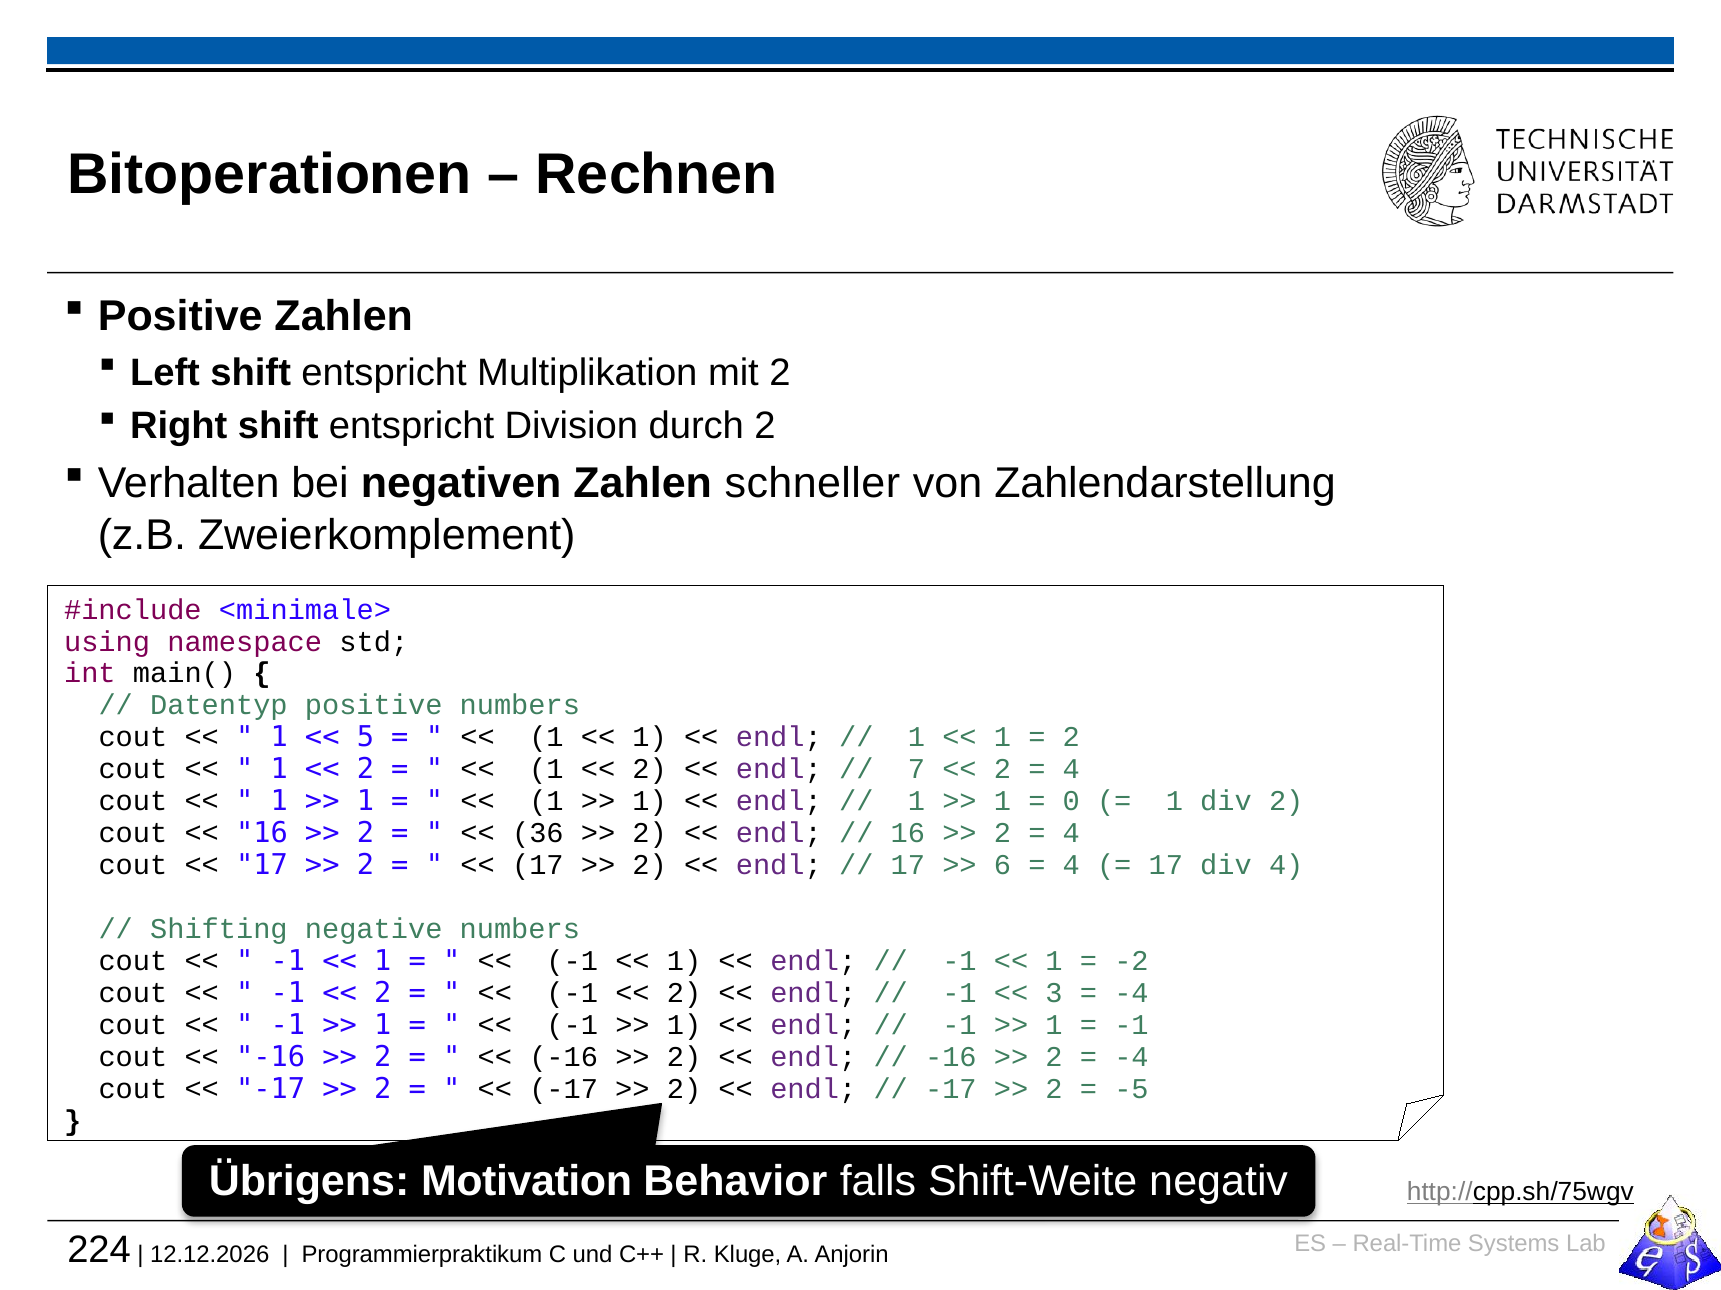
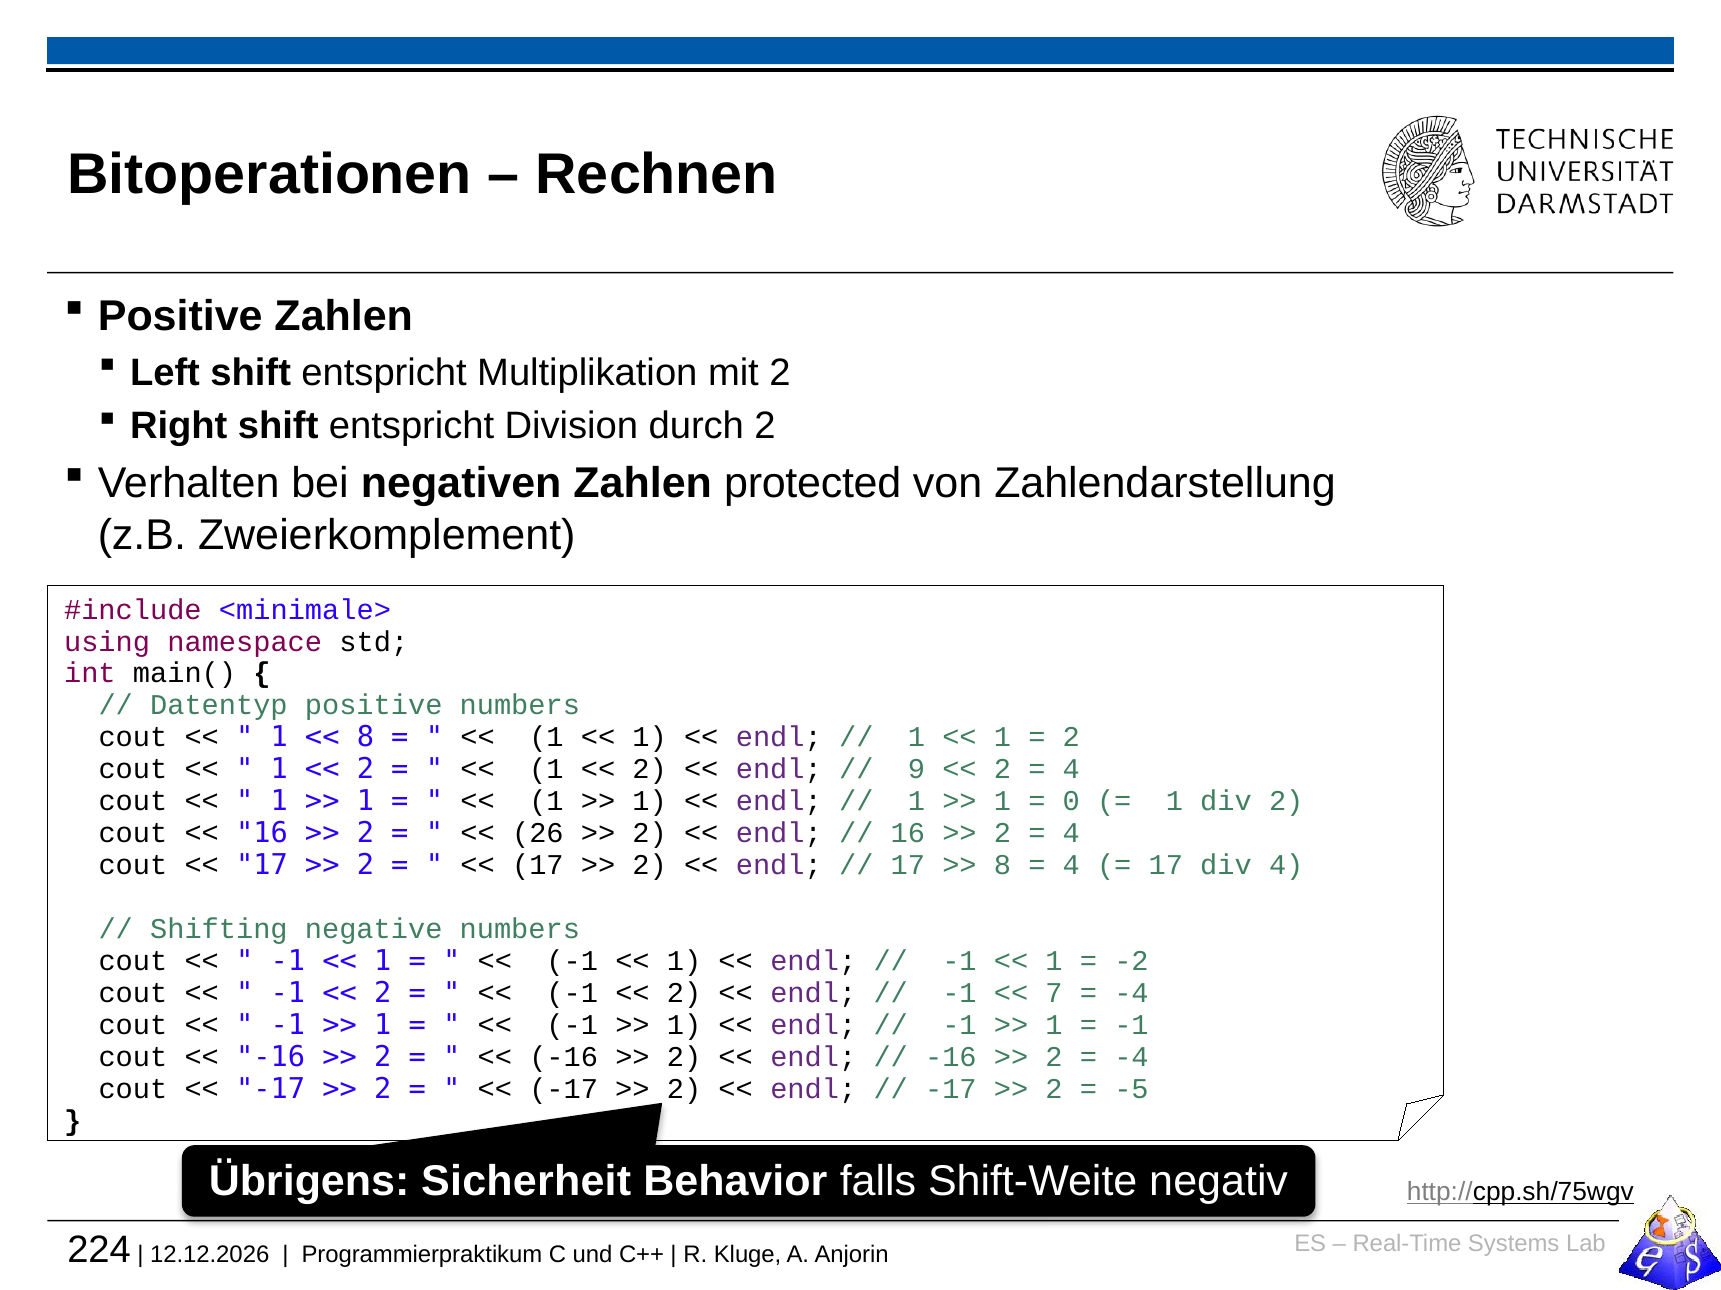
schneller: schneller -> protected
5 at (365, 738): 5 -> 8
7: 7 -> 9
36: 36 -> 26
6 at (1002, 866): 6 -> 8
3: 3 -> 7
Motivation: Motivation -> Sicherheit
